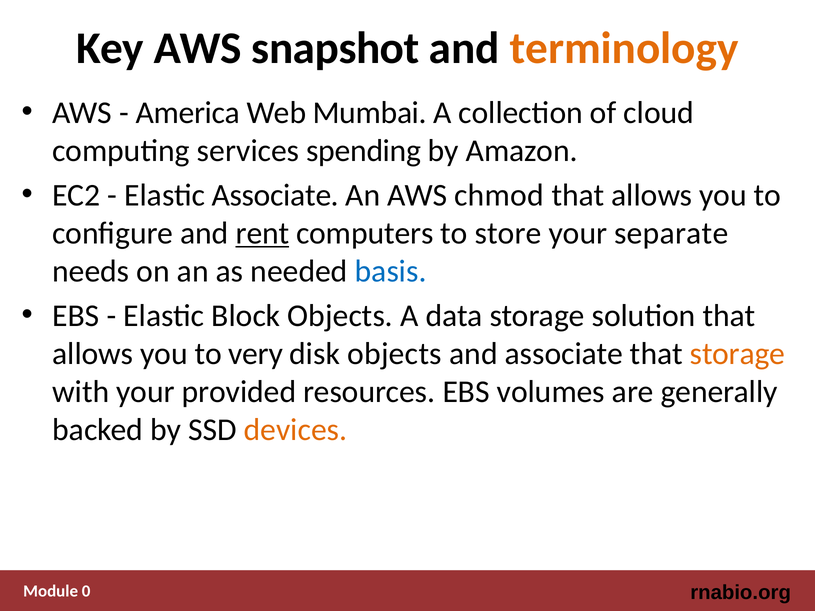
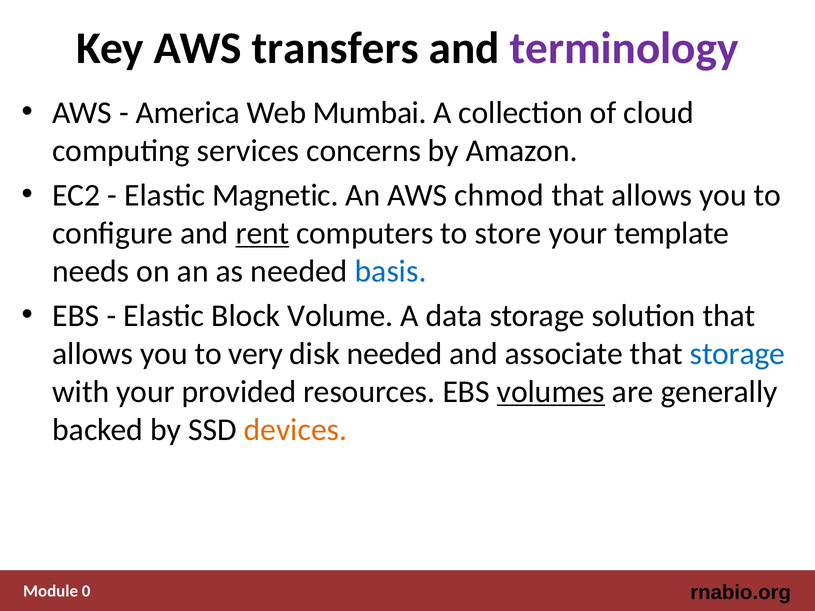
snapshot: snapshot -> transfers
terminology colour: orange -> purple
spending: spending -> concerns
Elastic Associate: Associate -> Magnetic
separate: separate -> template
Block Objects: Objects -> Volume
disk objects: objects -> needed
storage at (737, 354) colour: orange -> blue
volumes underline: none -> present
